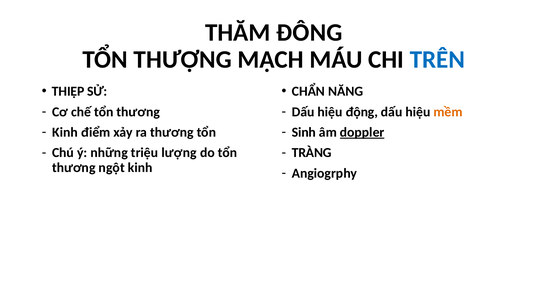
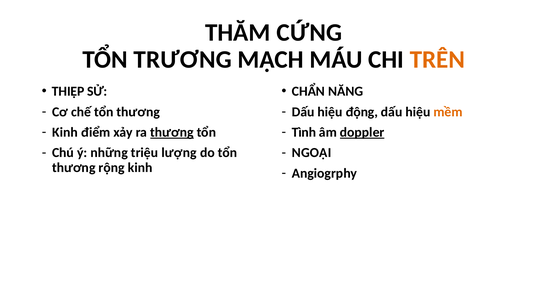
ĐÔNG: ĐÔNG -> CỨNG
THƯỢNG: THƯỢNG -> TRƯƠNG
TRÊN colour: blue -> orange
thương at (172, 132) underline: none -> present
Sinh: Sinh -> Tình
TRÀNG: TRÀNG -> NGOẠI
ngột: ngột -> rộng
